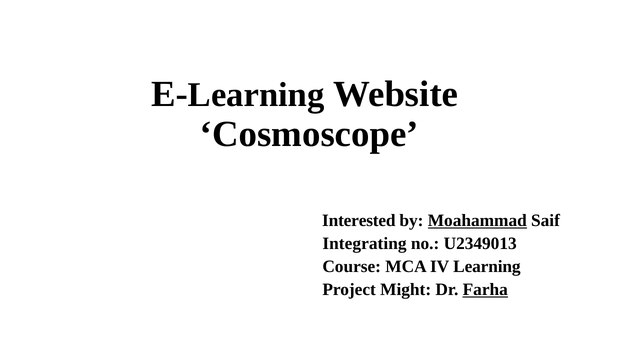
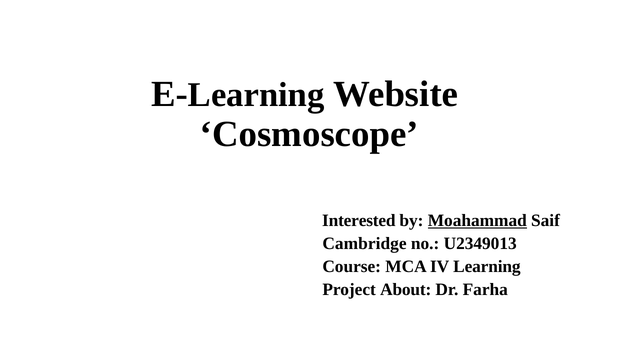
Integrating: Integrating -> Cambridge
Might: Might -> About
Farha underline: present -> none
